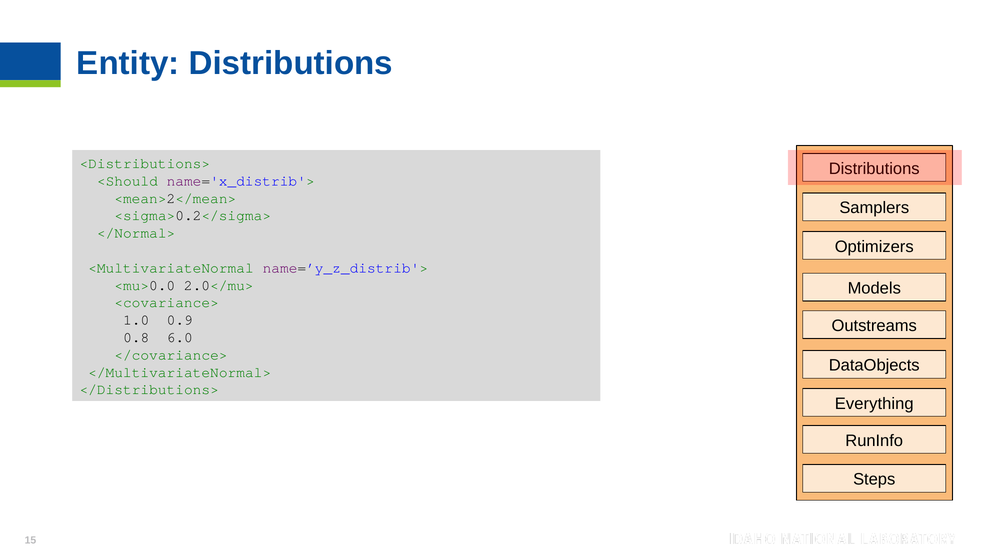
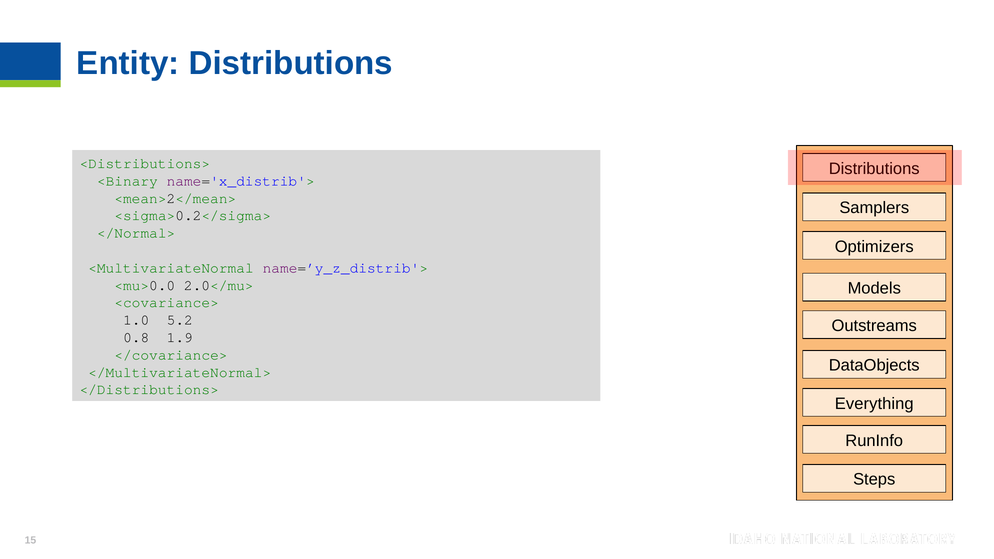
<Should: <Should -> <Binary
0.9: 0.9 -> 5.2
6.0: 6.0 -> 1.9
